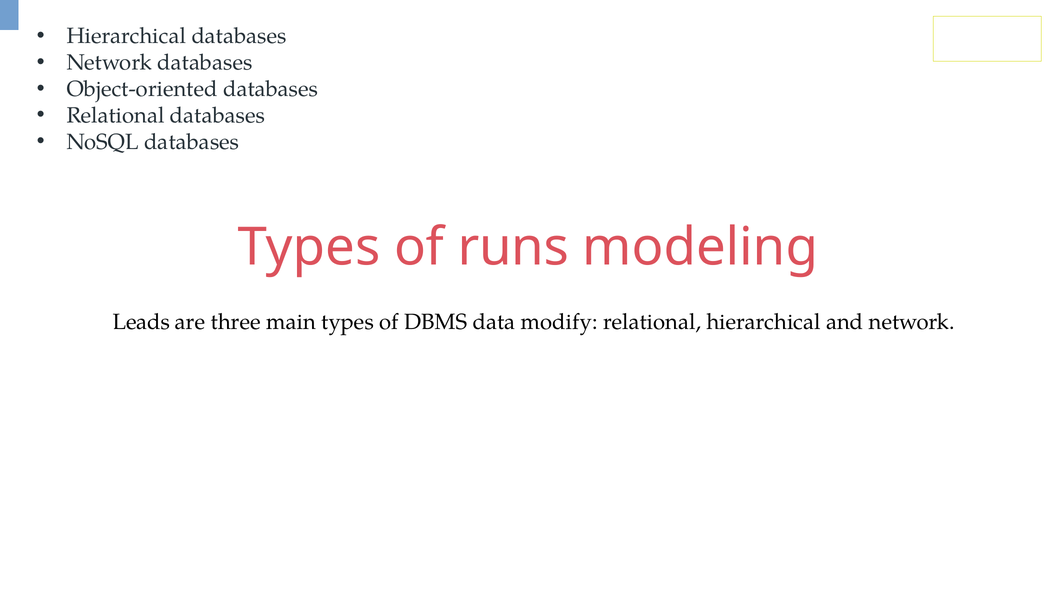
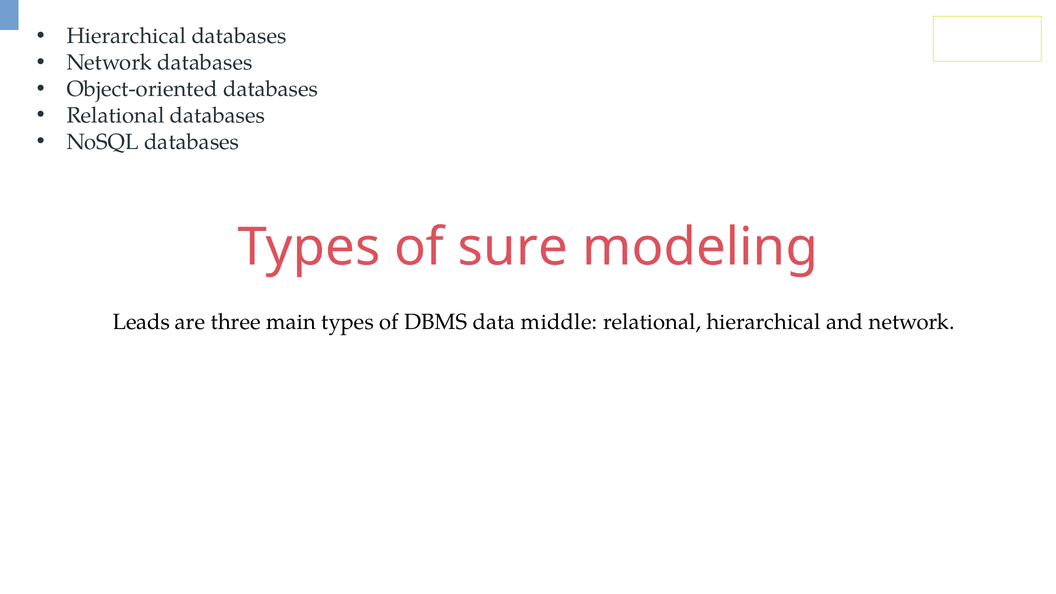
runs: runs -> sure
modify: modify -> middle
